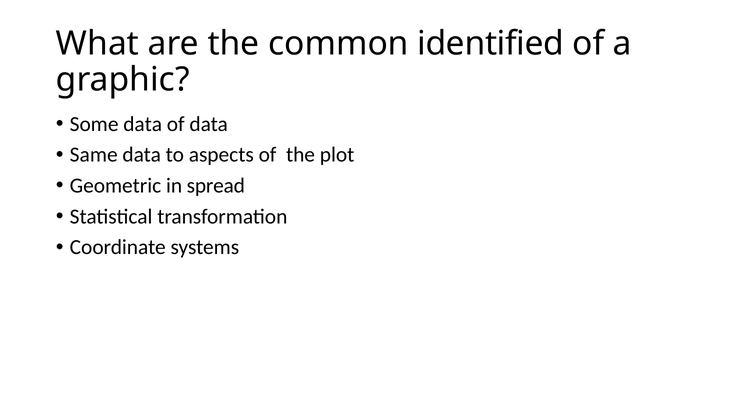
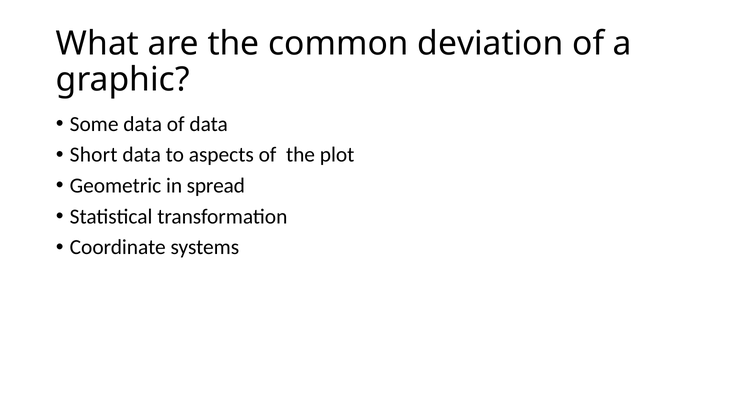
identified: identified -> deviation
Same: Same -> Short
